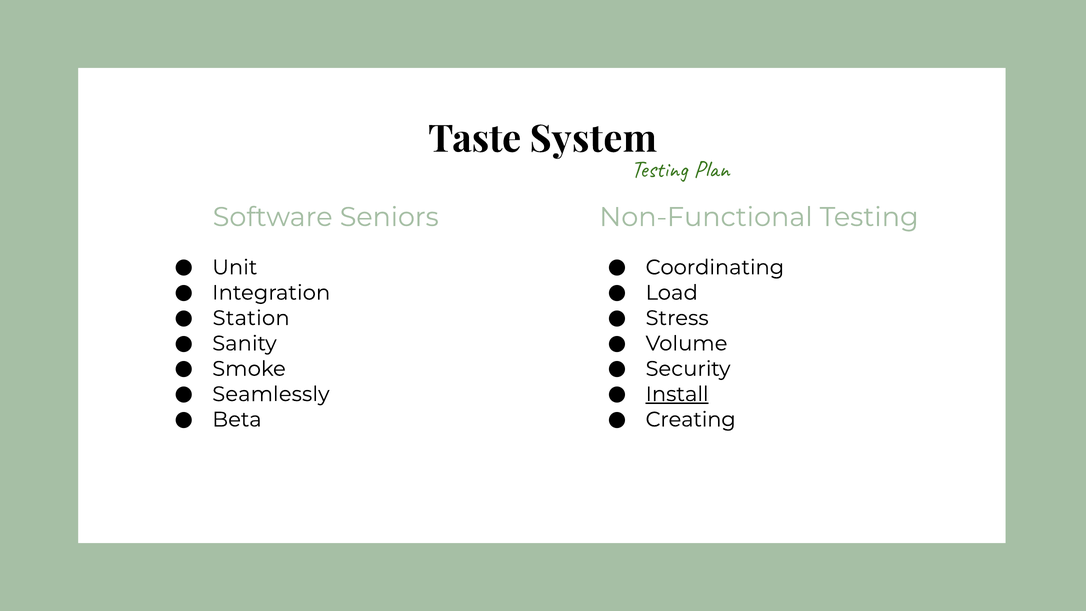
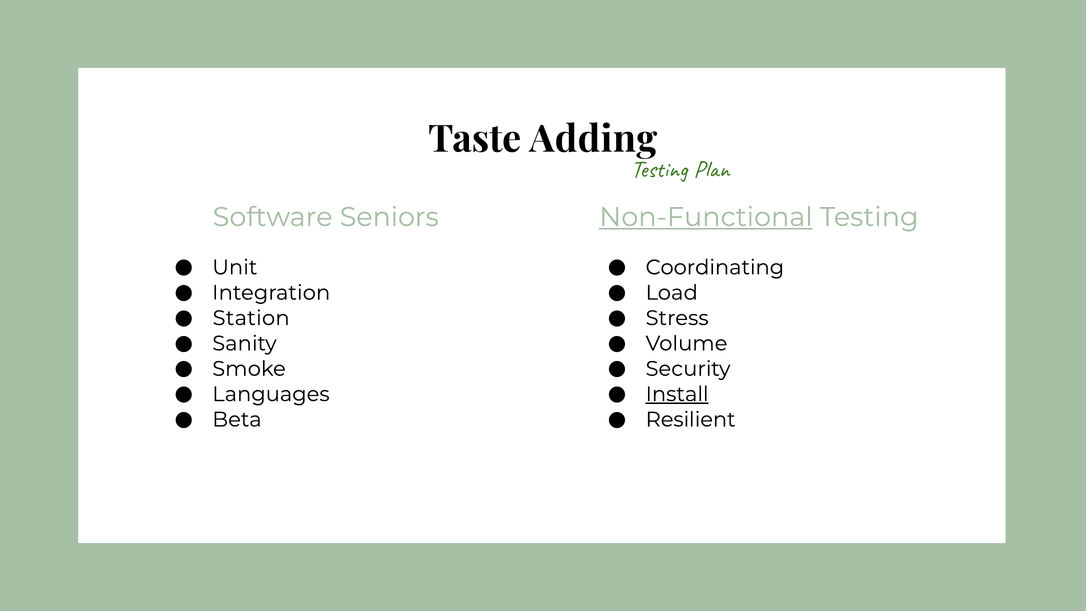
System: System -> Adding
Non-Functional underline: none -> present
Seamlessly: Seamlessly -> Languages
Creating: Creating -> Resilient
